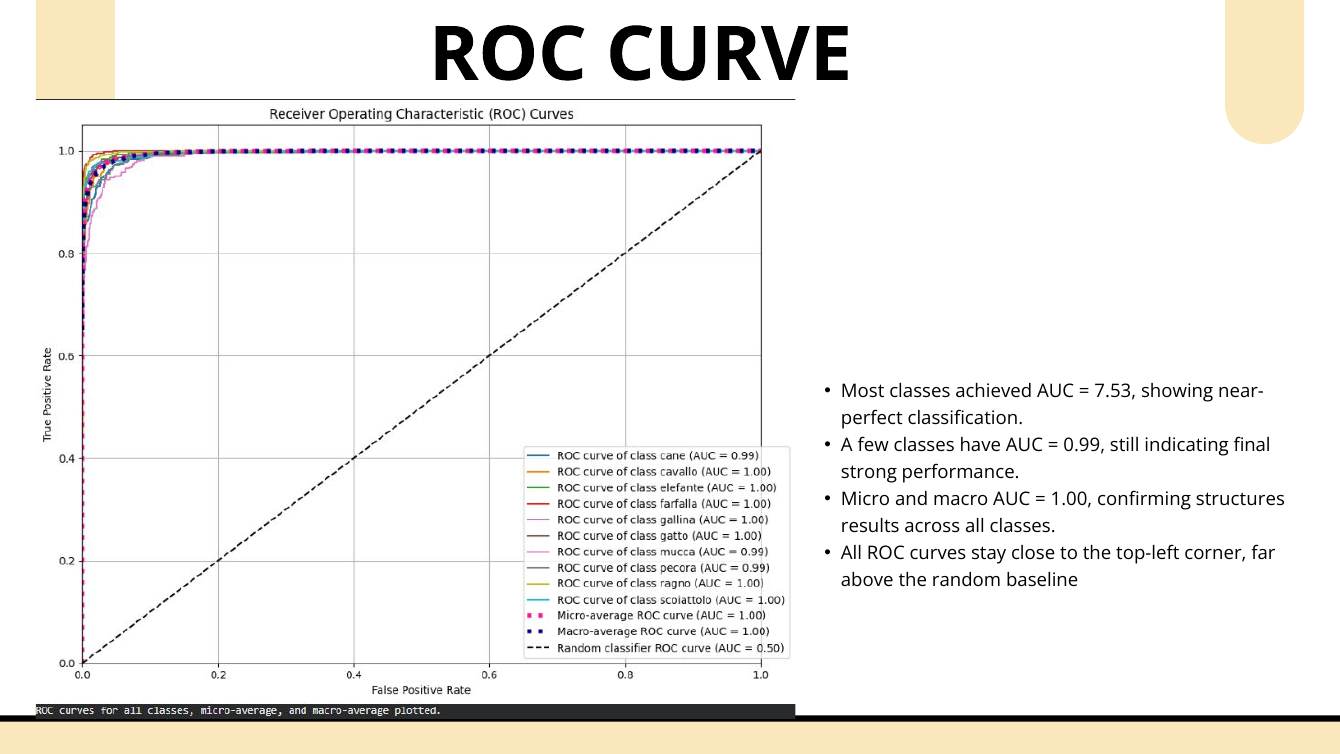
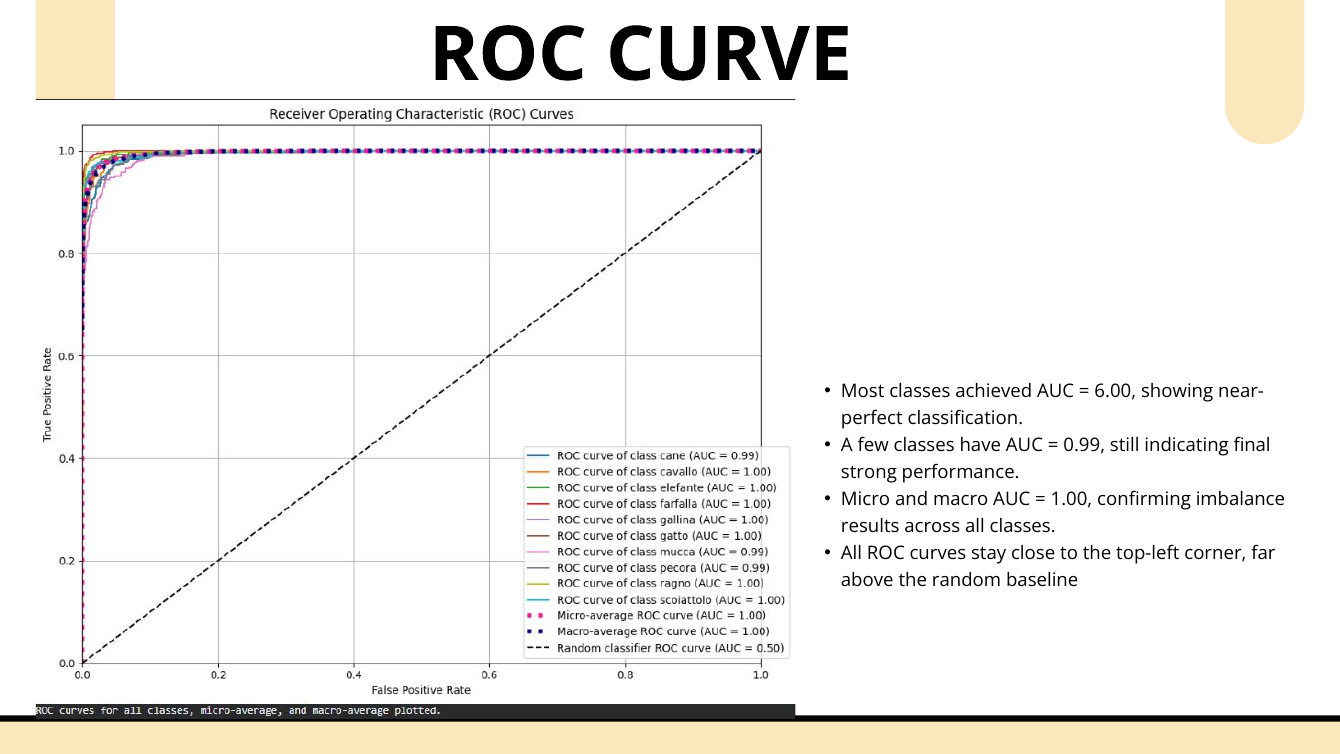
7.53: 7.53 -> 6.00
structures: structures -> imbalance
